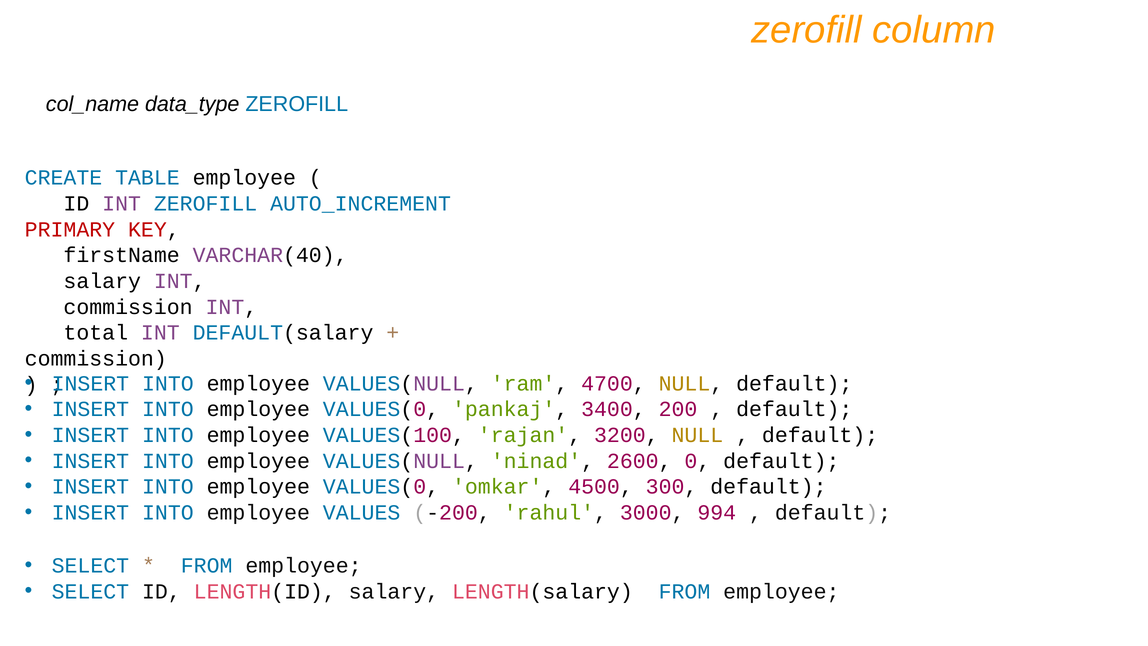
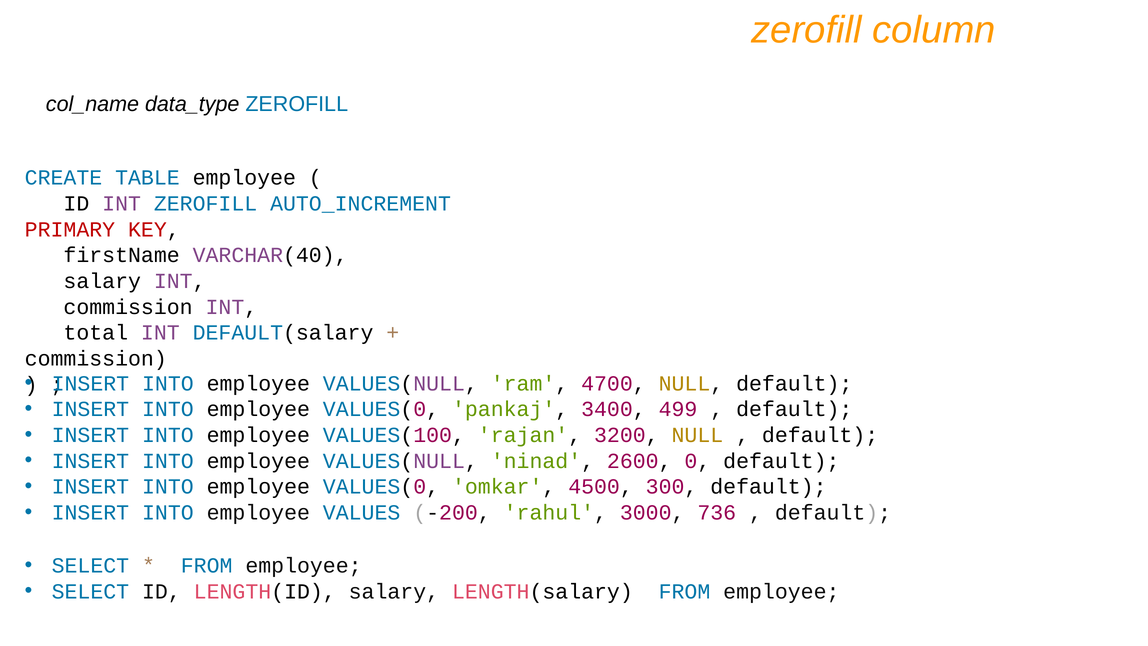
200: 200 -> 499
994: 994 -> 736
